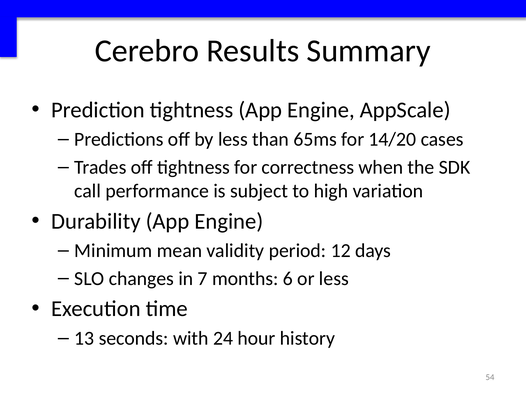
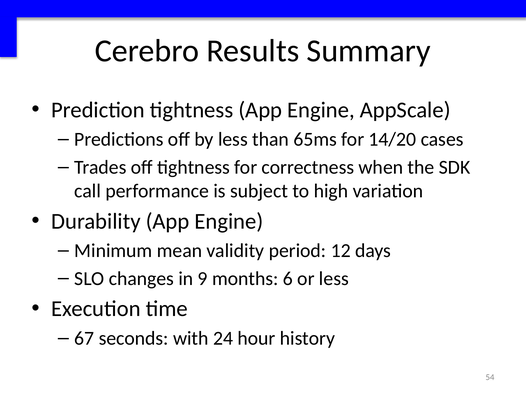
7: 7 -> 9
13: 13 -> 67
